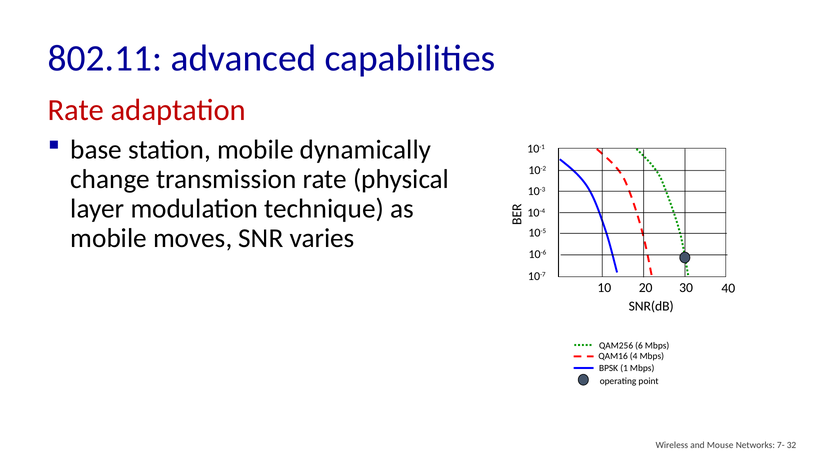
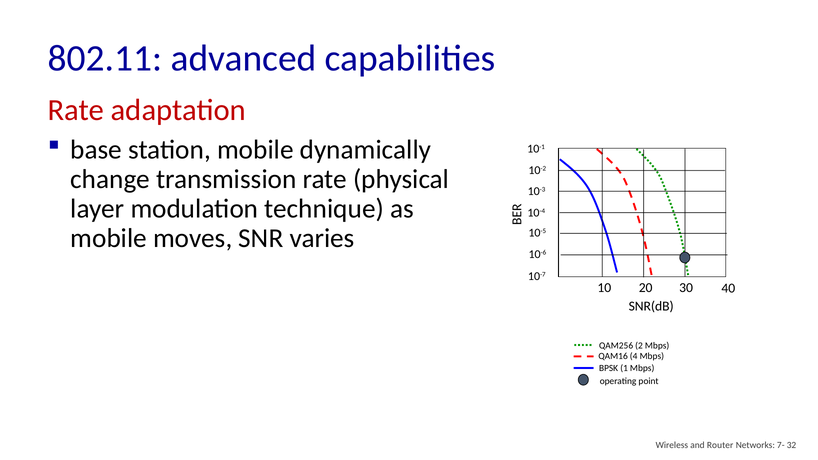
6: 6 -> 2
Mouse: Mouse -> Router
